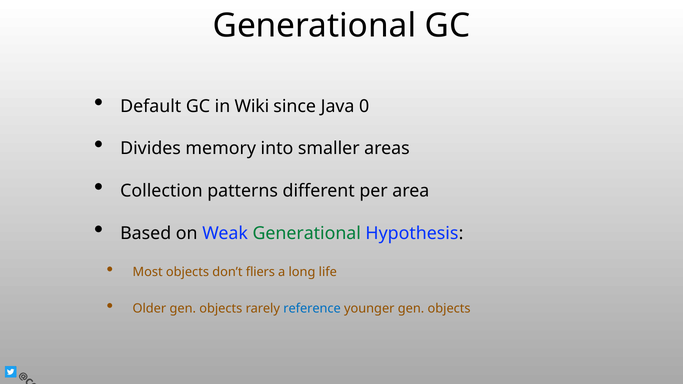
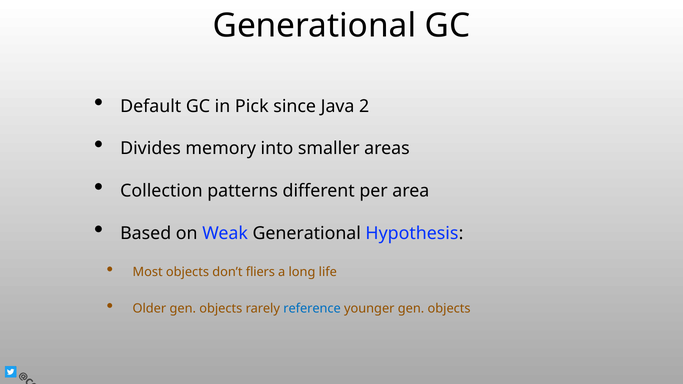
Wiki: Wiki -> Pick
0: 0 -> 2
Generational at (307, 233) colour: green -> black
